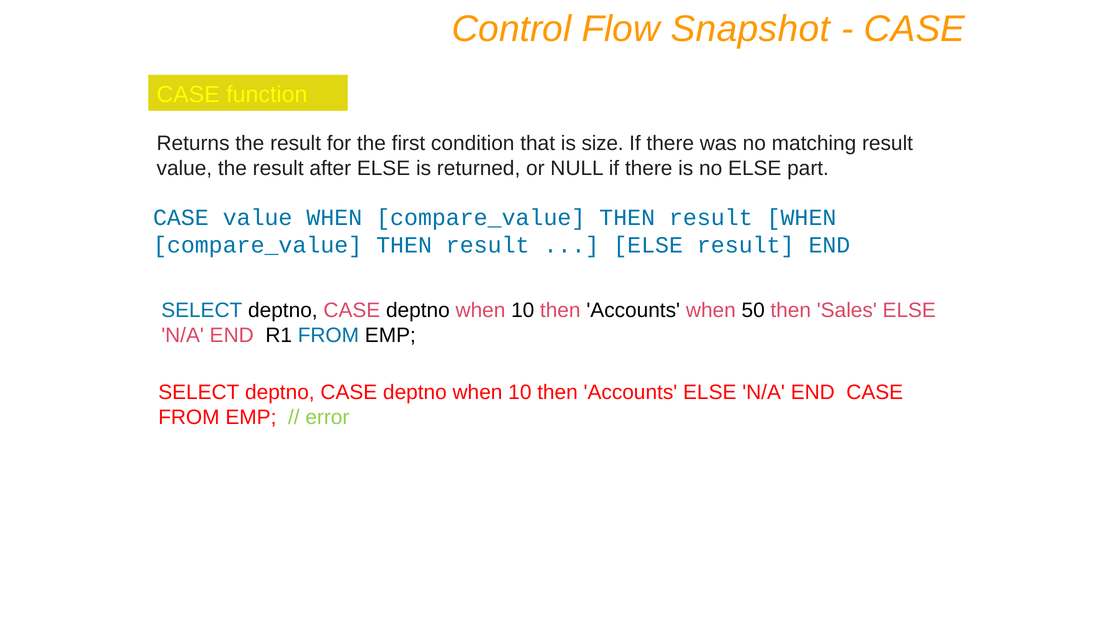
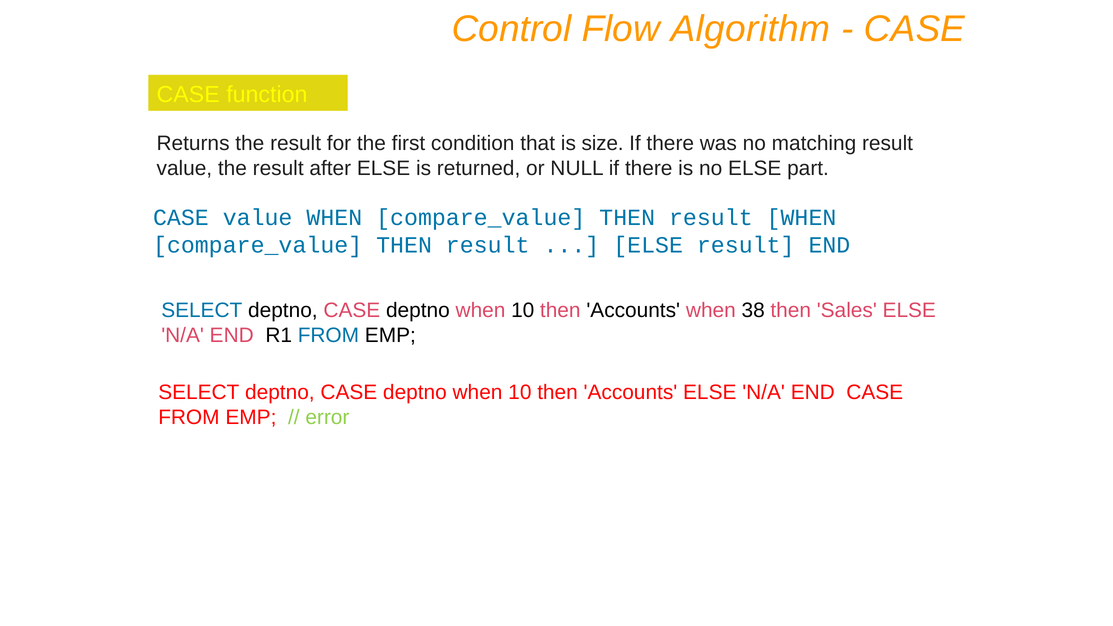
Snapshot: Snapshot -> Algorithm
50: 50 -> 38
